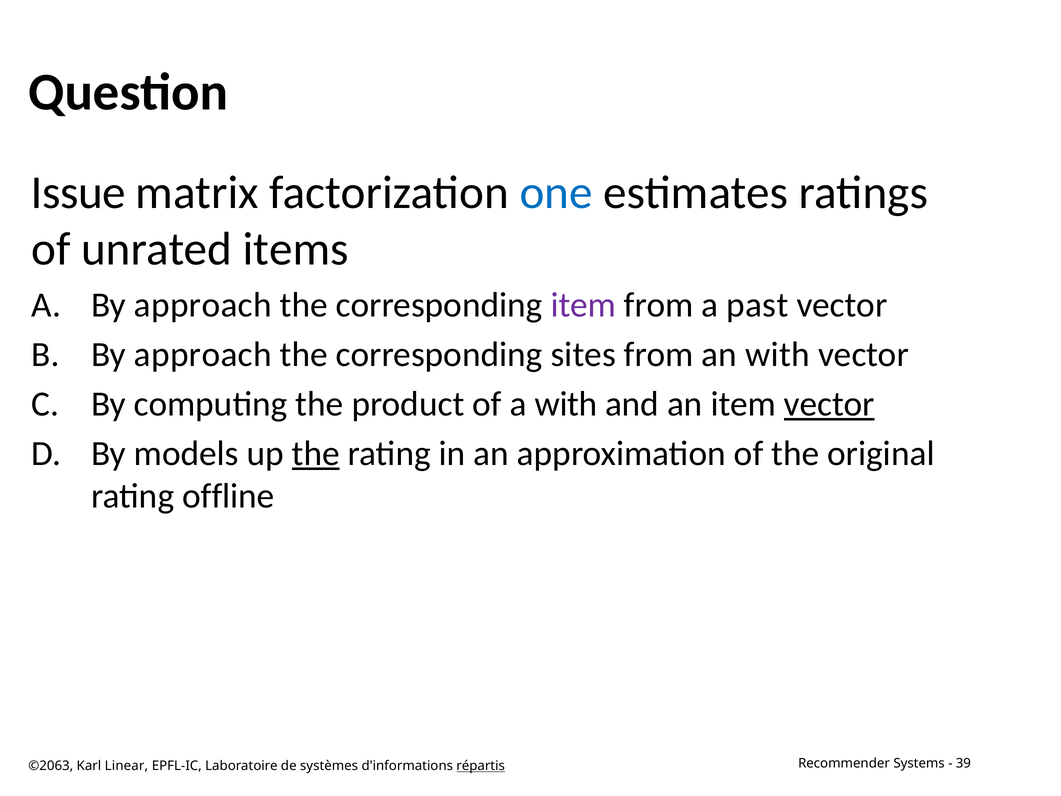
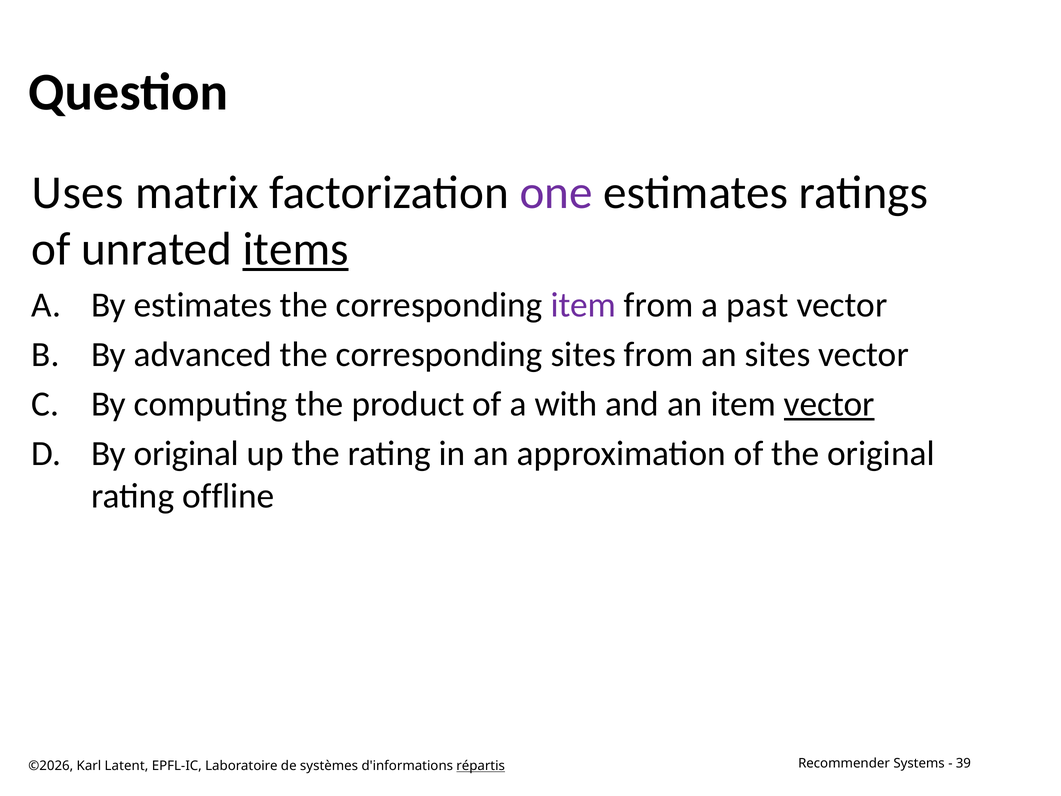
Issue: Issue -> Uses
one colour: blue -> purple
items underline: none -> present
A By approach: approach -> estimates
approach at (203, 354): approach -> advanced
an with: with -> sites
By models: models -> original
the at (316, 453) underline: present -> none
©2063: ©2063 -> ©2026
Linear: Linear -> Latent
